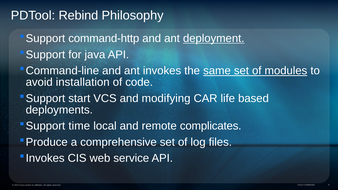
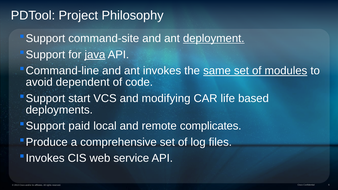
Rebind: Rebind -> Project
command-http: command-http -> command-site
java underline: none -> present
installation: installation -> dependent
time: time -> paid
